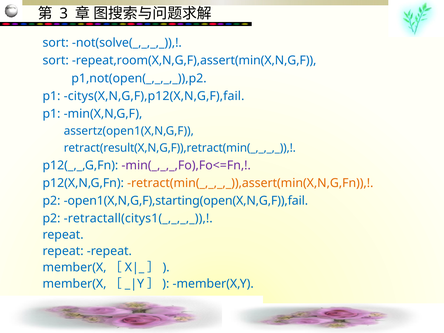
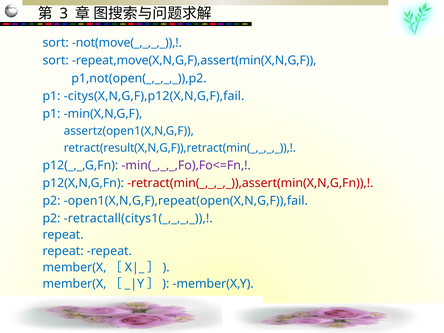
not(solve(_,_,_,_: not(solve(_,_,_,_ -> not(move(_,_,_,_
repeat,room(X,N,G,F),assert(min(X,N,G,F: repeat,room(X,N,G,F),assert(min(X,N,G,F -> repeat,move(X,N,G,F),assert(min(X,N,G,F
retract(min(_,_,_,_)),assert(min(X,N,G,Fn colour: orange -> red
open1(X,N,G,F),starting(open(X,N,G,F)),fail: open1(X,N,G,F),starting(open(X,N,G,F)),fail -> open1(X,N,G,F),repeat(open(X,N,G,F)),fail
